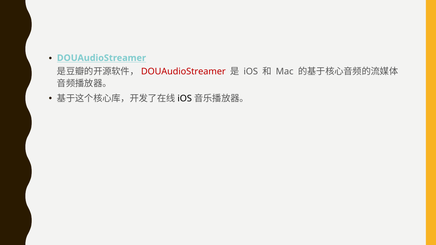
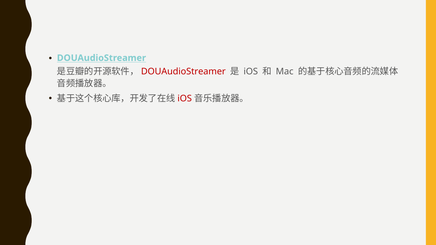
iOS at (185, 99) colour: black -> red
